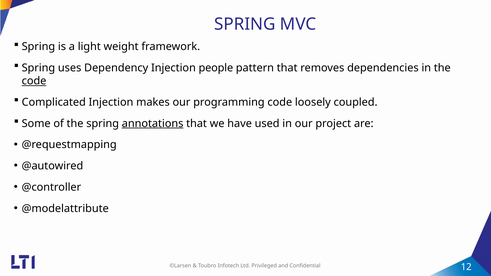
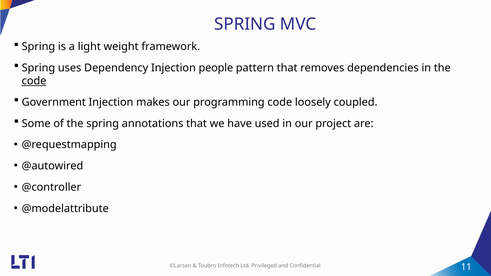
Complicated: Complicated -> Government
annotations underline: present -> none
12: 12 -> 11
